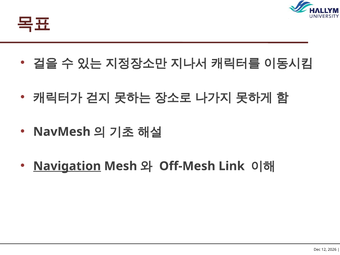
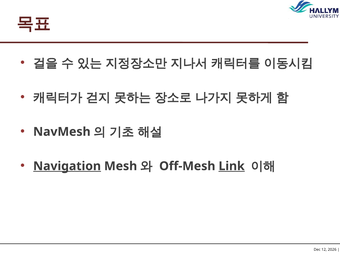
Link underline: none -> present
